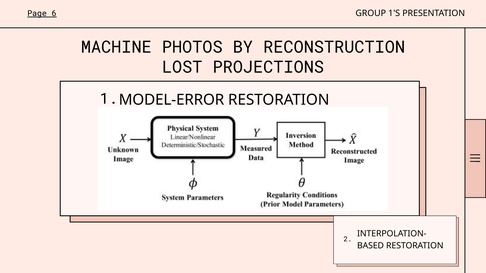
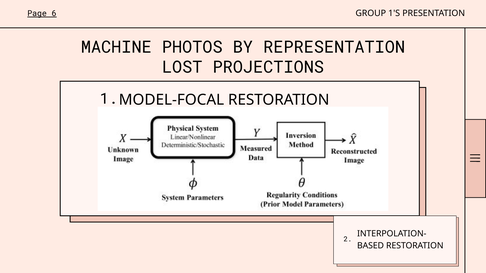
RECONSTRUCTION: RECONSTRUCTION -> REPRESENTATION
MODEL-ERROR: MODEL-ERROR -> MODEL-FOCAL
